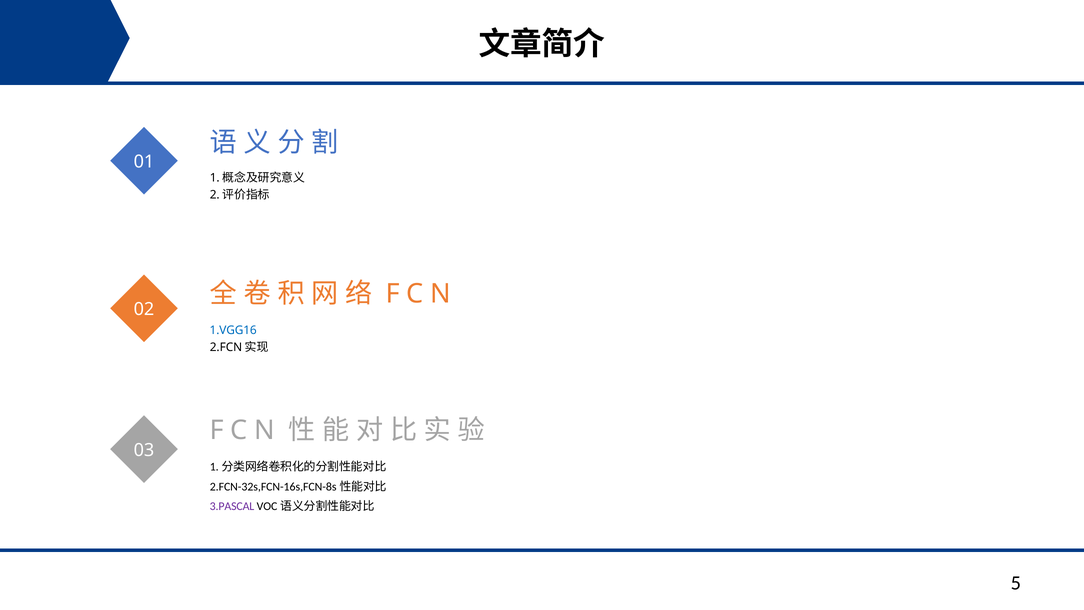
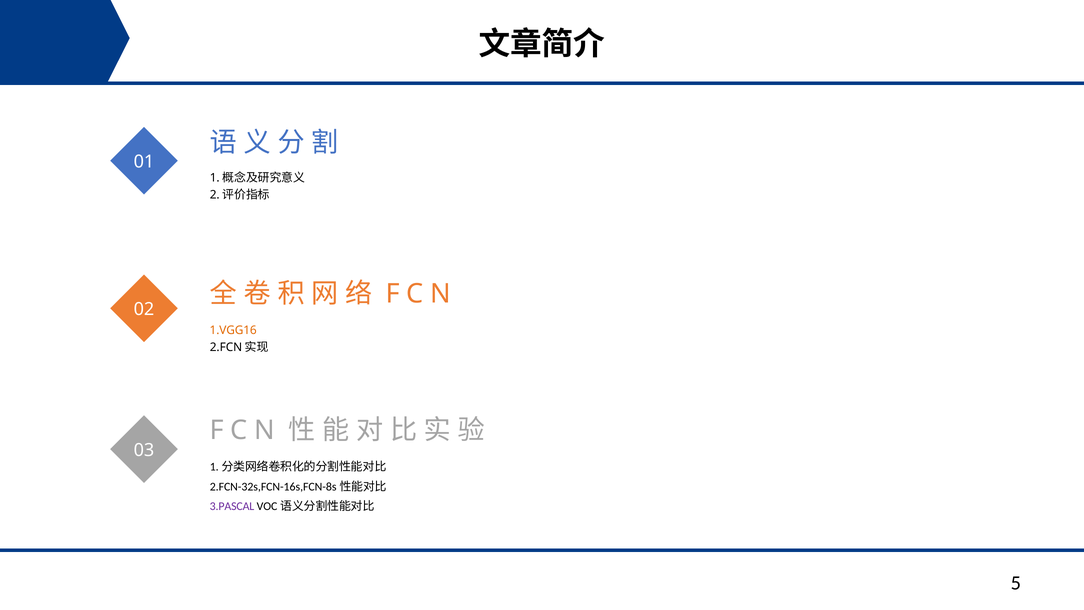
1.VGG16 colour: blue -> orange
